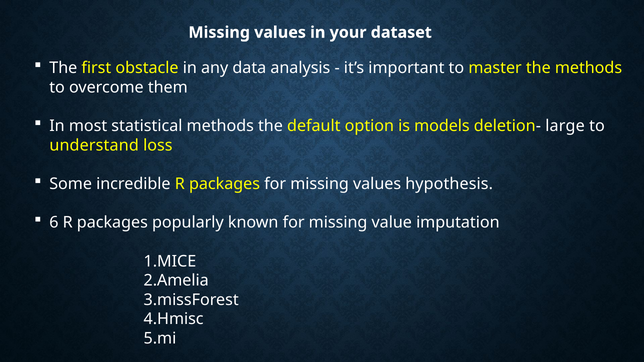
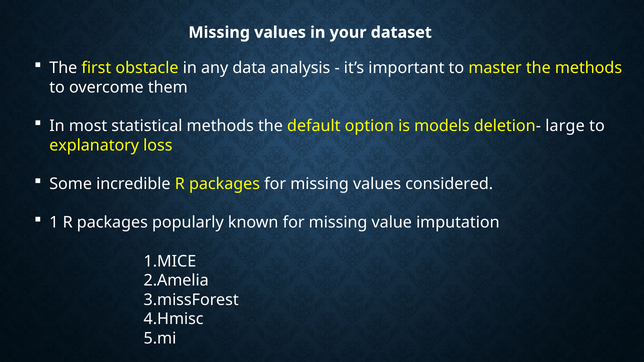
understand: understand -> explanatory
hypothesis: hypothesis -> considered
6: 6 -> 1
